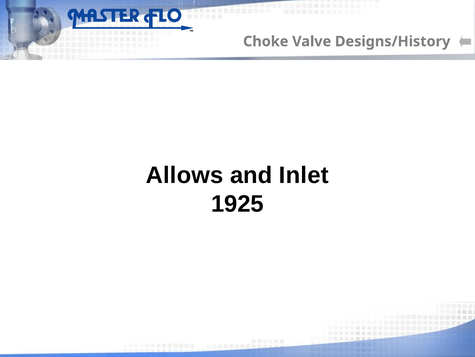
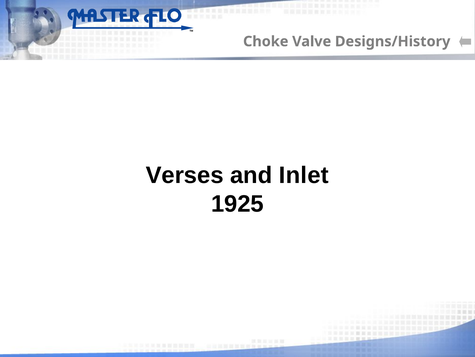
Allows: Allows -> Verses
